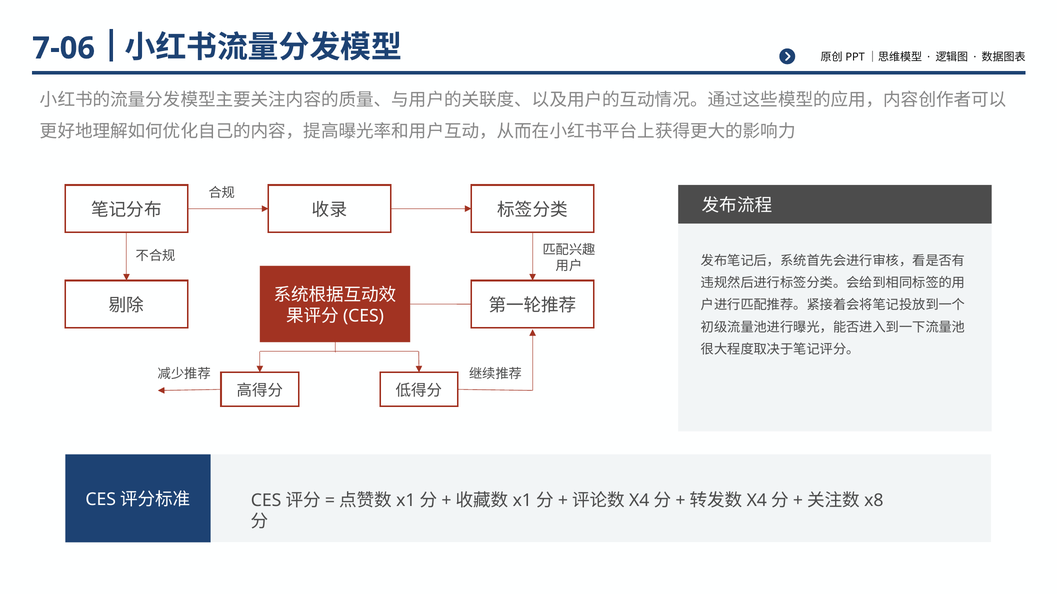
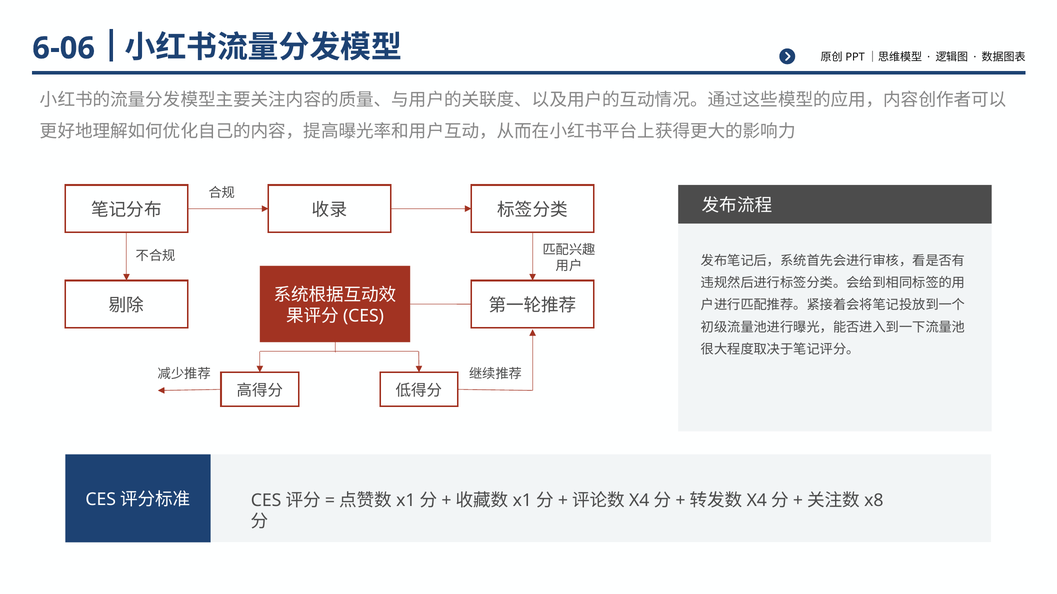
7-06: 7-06 -> 6-06
